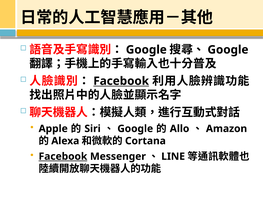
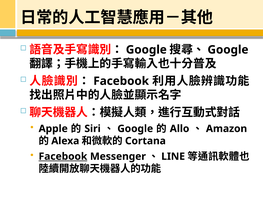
Facebook at (121, 81) underline: present -> none
